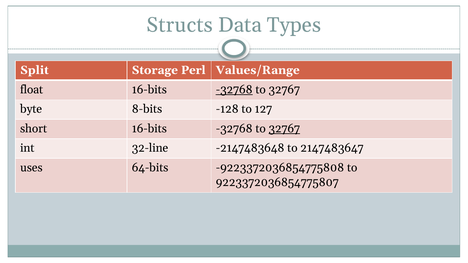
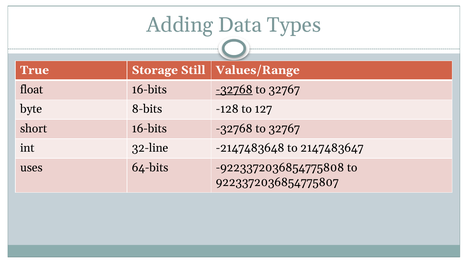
Structs: Structs -> Adding
Split: Split -> True
Perl: Perl -> Still
32767 at (284, 129) underline: present -> none
